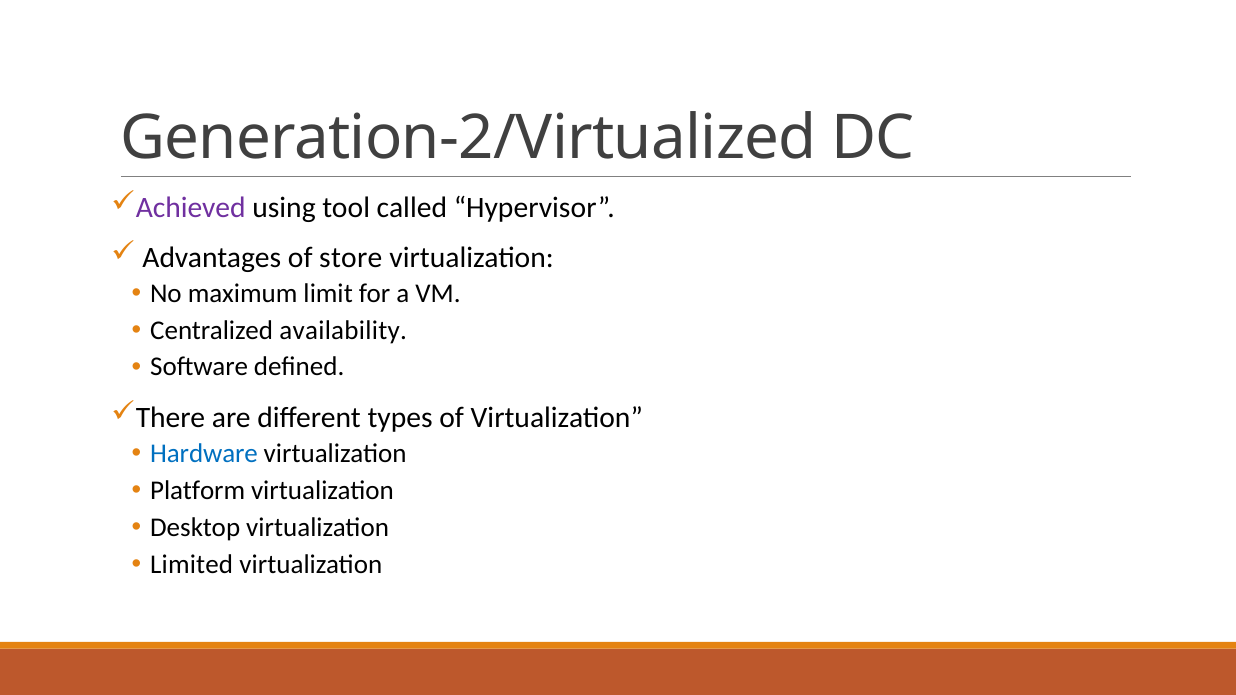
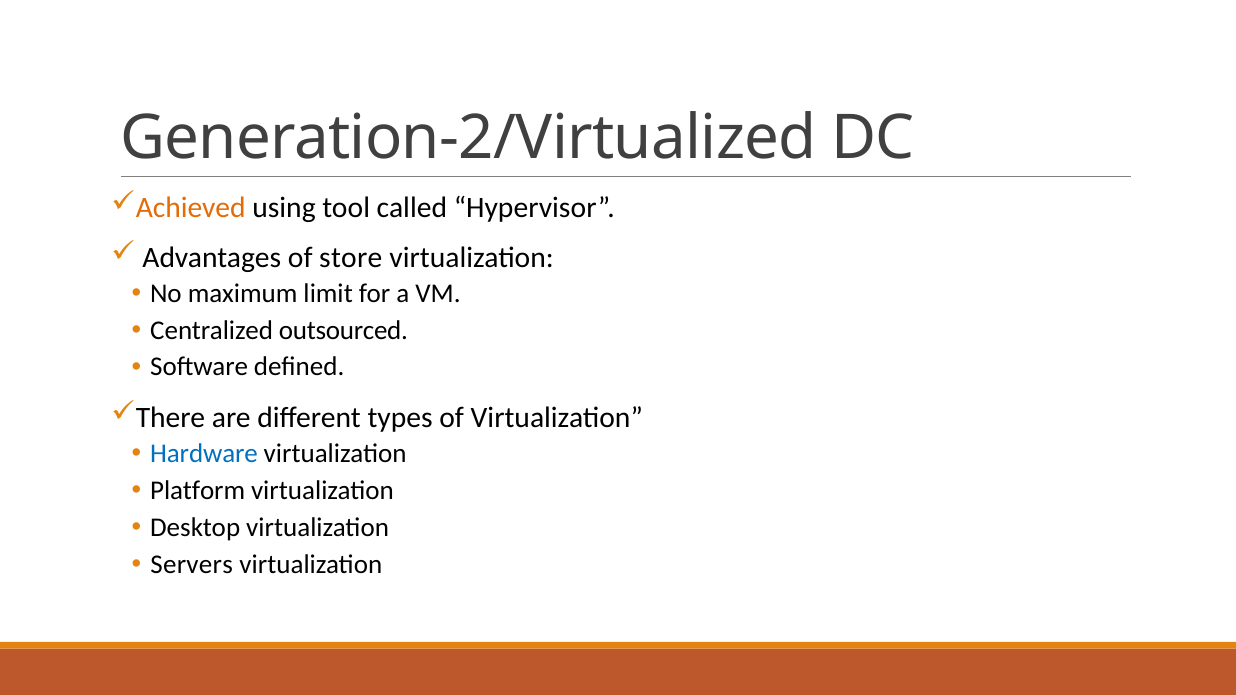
Achieved colour: purple -> orange
availability: availability -> outsourced
Limited: Limited -> Servers
